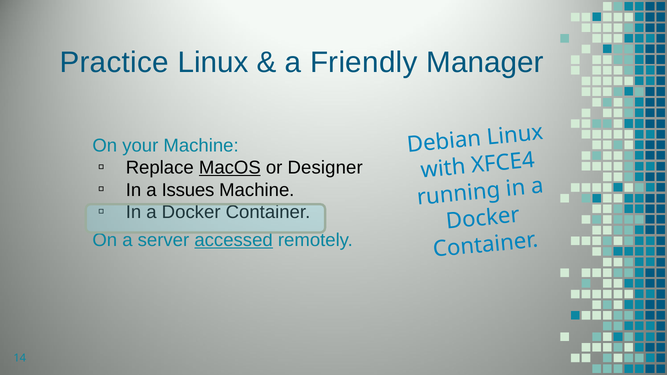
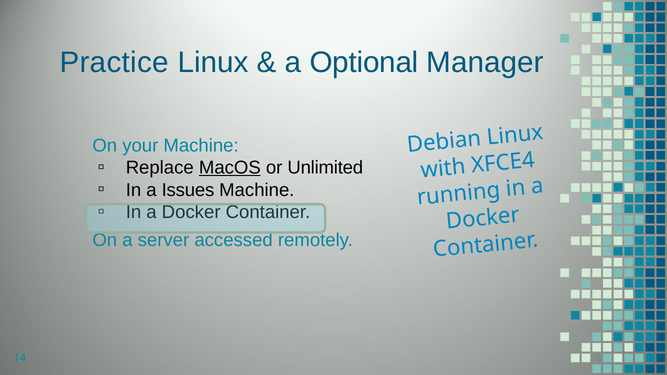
Friendly: Friendly -> Optional
Designer: Designer -> Unlimited
accessed underline: present -> none
